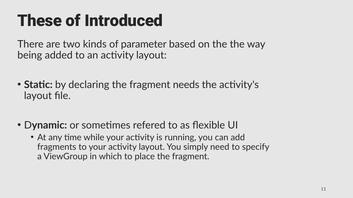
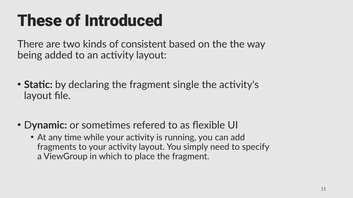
parameter: parameter -> consistent
needs: needs -> single
